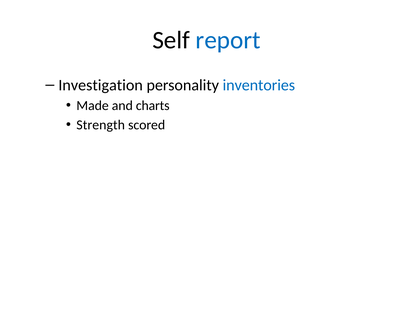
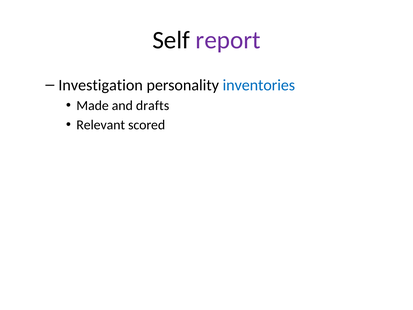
report colour: blue -> purple
charts: charts -> drafts
Strength: Strength -> Relevant
